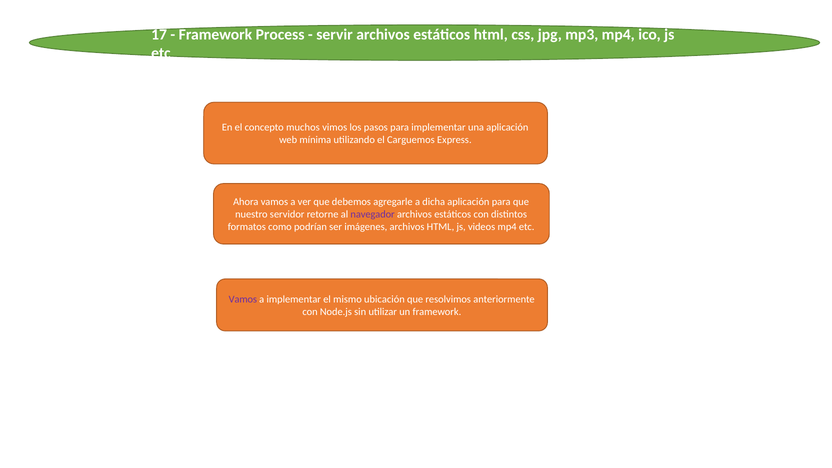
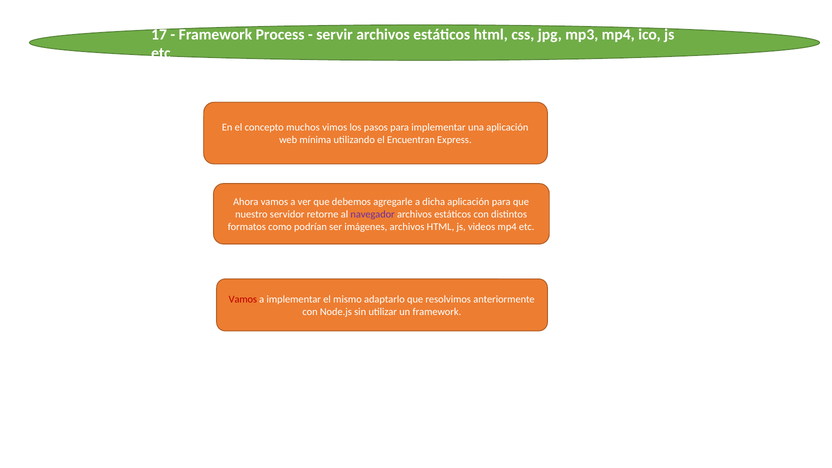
Carguemos: Carguemos -> Encuentran
Vamos at (243, 299) colour: purple -> red
ubicación: ubicación -> adaptarlo
